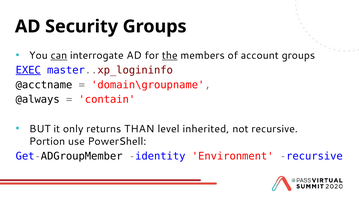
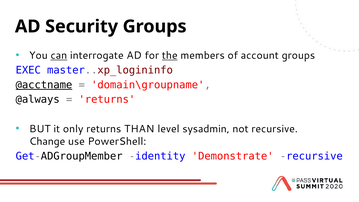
EXEC underline: present -> none
@acctname underline: none -> present
contain at (107, 99): contain -> returns
inherited: inherited -> sysadmin
Portion: Portion -> Change
Environment: Environment -> Demonstrate
